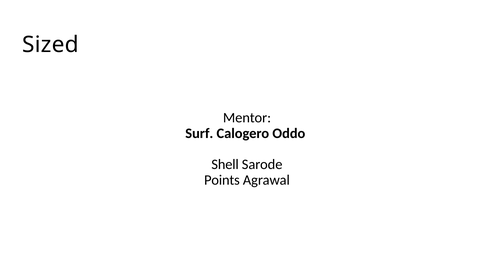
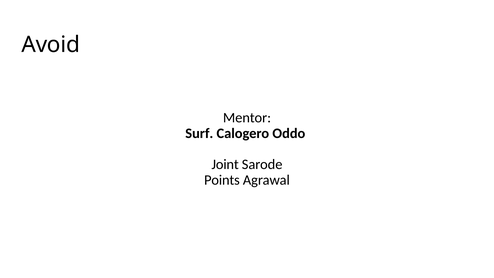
Sized: Sized -> Avoid
Shell: Shell -> Joint
